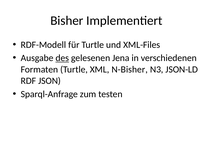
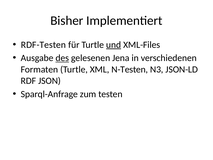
RDF-Modell: RDF-Modell -> RDF-Testen
und underline: none -> present
N-Bisher: N-Bisher -> N-Testen
